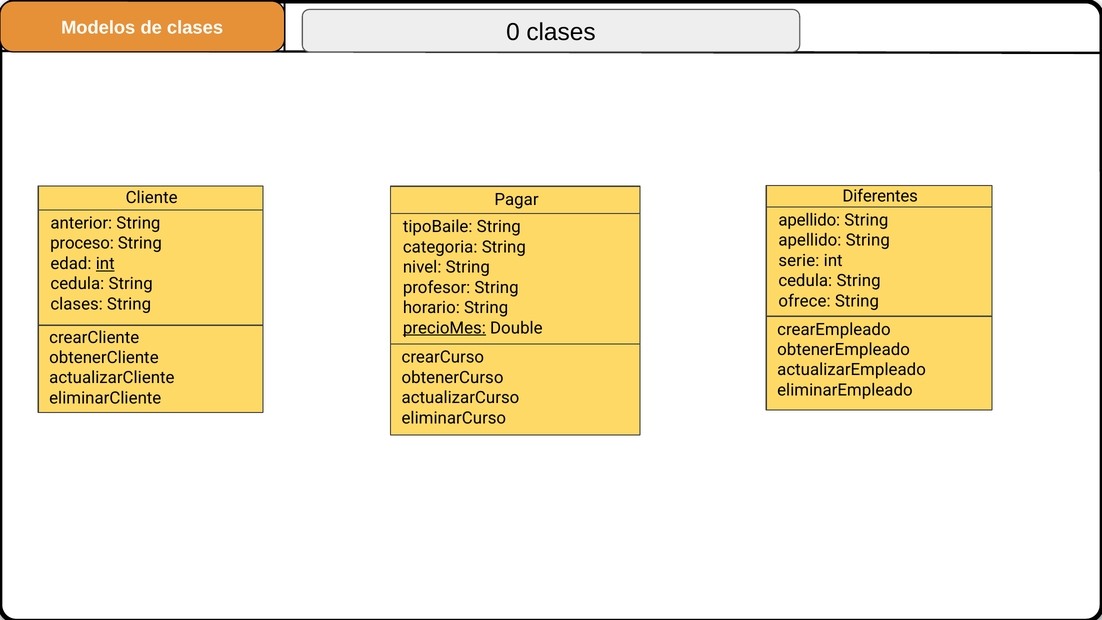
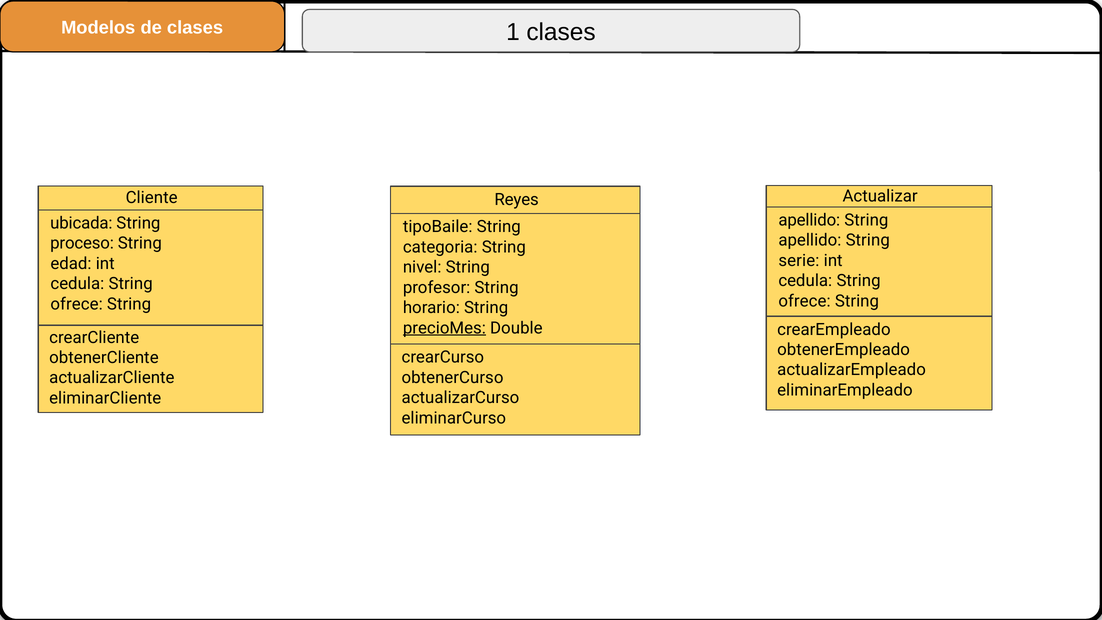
0: 0 -> 1
Diferentes: Diferentes -> Actualizar
Pagar: Pagar -> Reyes
anterior: anterior -> ubicada
int at (105, 264) underline: present -> none
clases at (77, 304): clases -> ofrece
